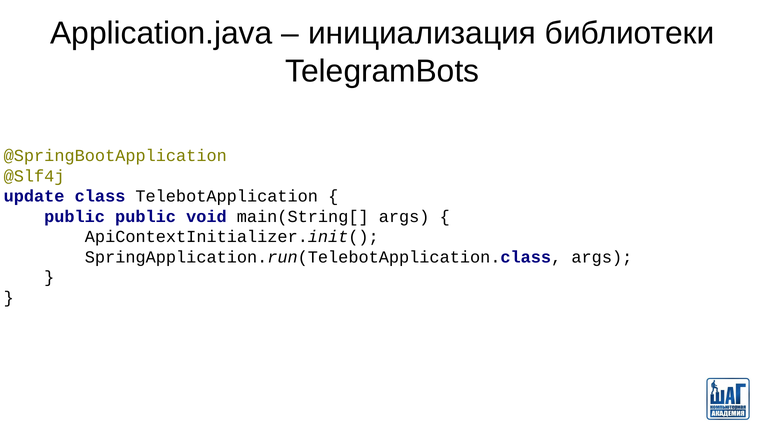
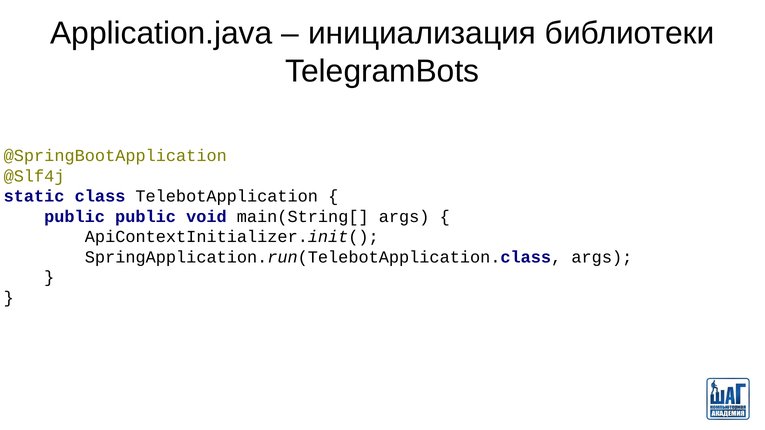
update: update -> static
